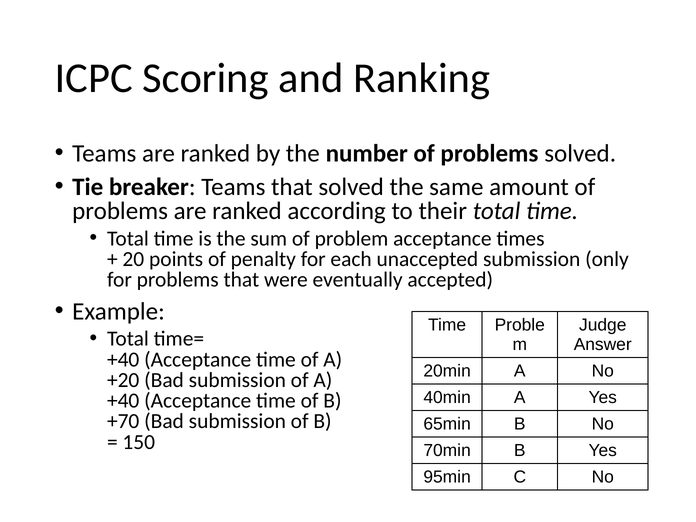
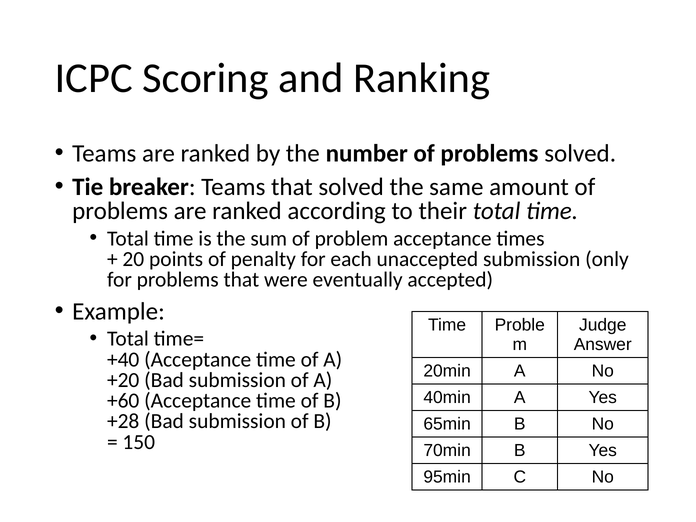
+40 at (123, 401): +40 -> +60
+70: +70 -> +28
